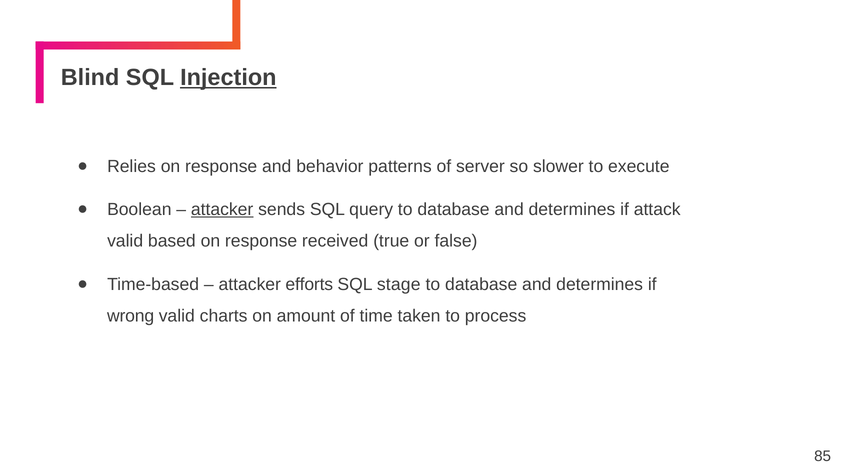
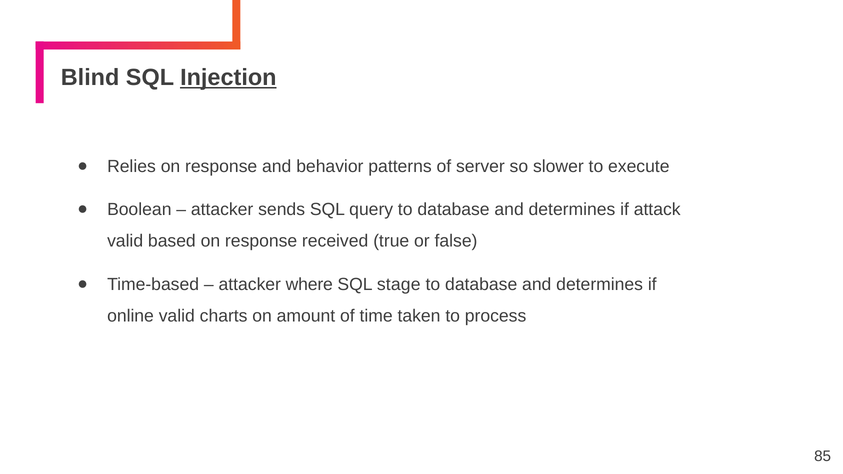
attacker at (222, 210) underline: present -> none
efforts: efforts -> where
wrong: wrong -> online
